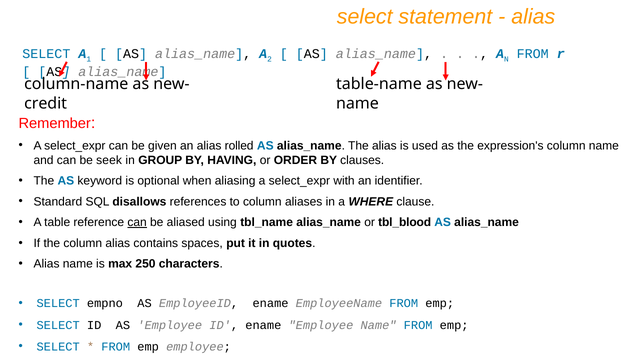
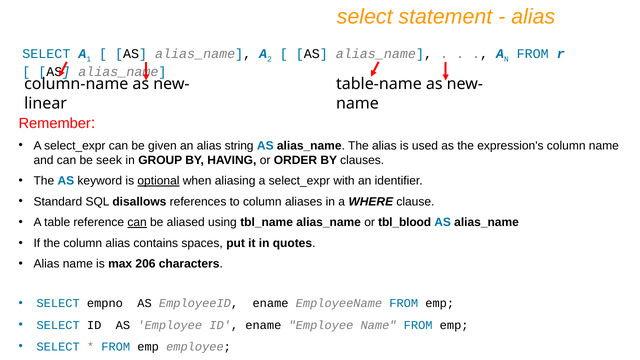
credit: credit -> linear
rolled: rolled -> string
optional underline: none -> present
250: 250 -> 206
